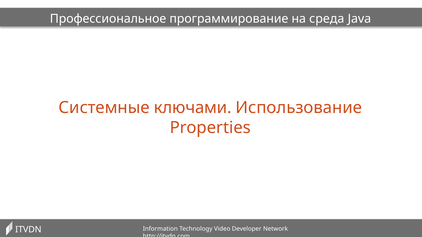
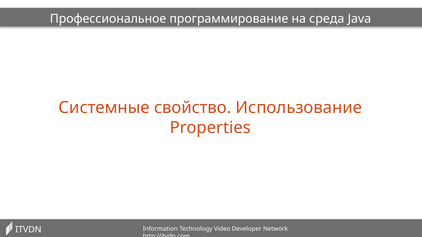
ключами: ключами -> свойство
